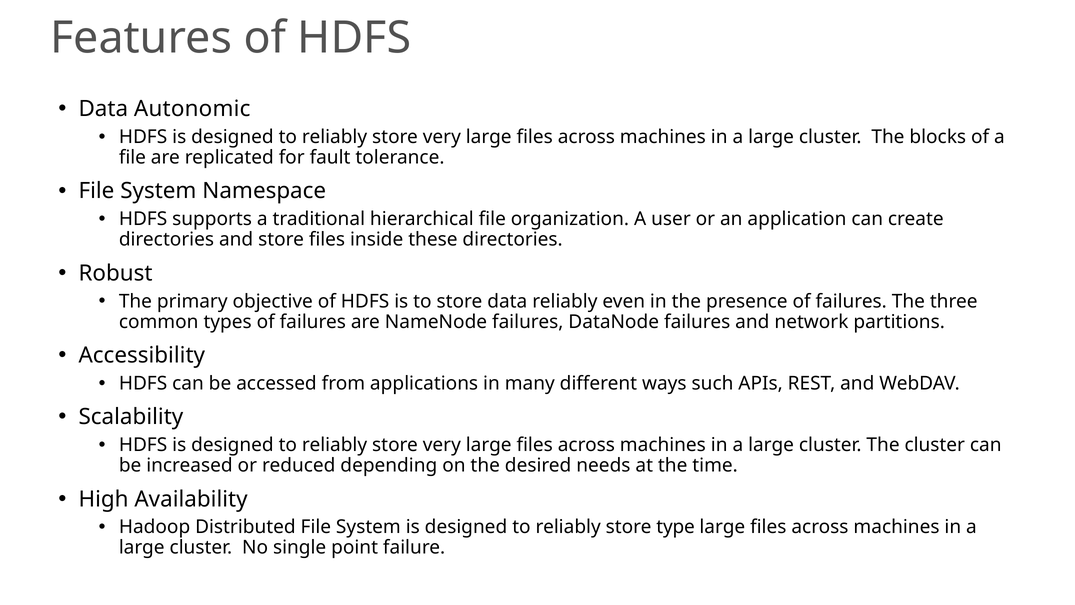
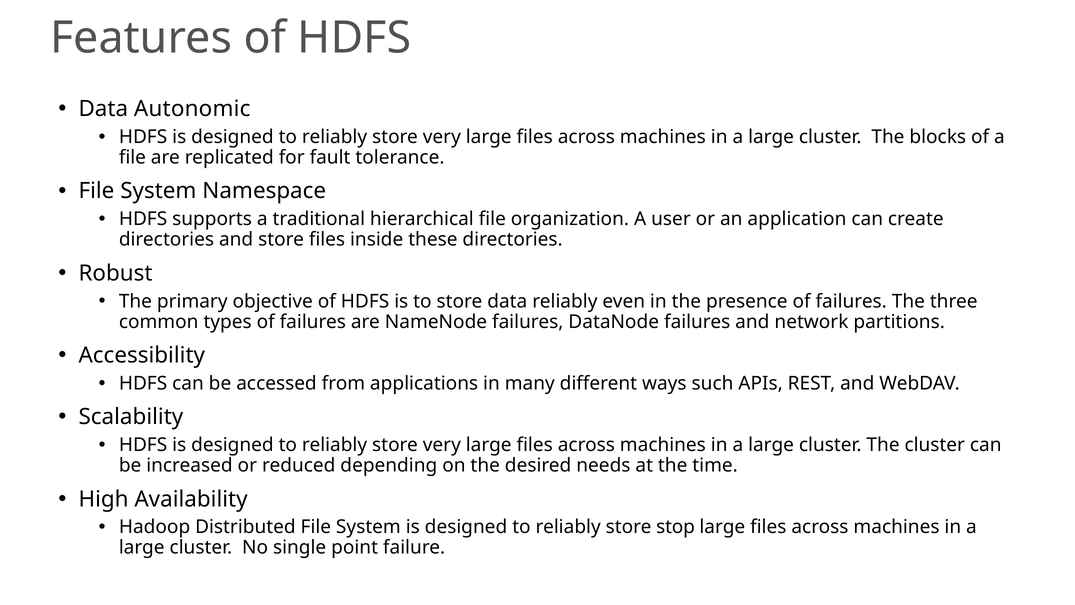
type: type -> stop
